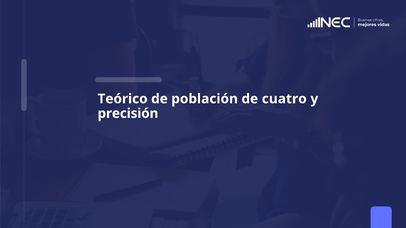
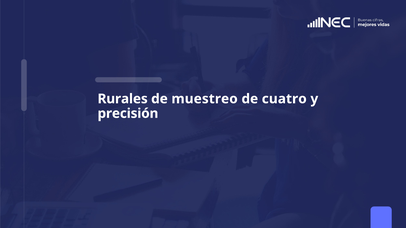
Teórico: Teórico -> Rurales
población: población -> muestreo
